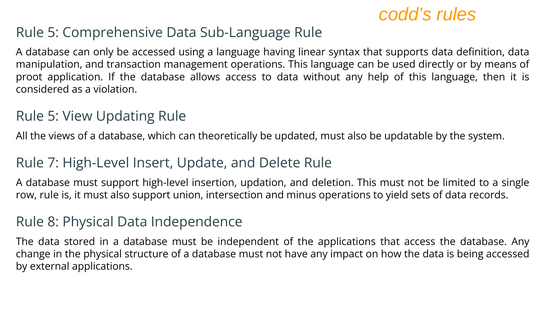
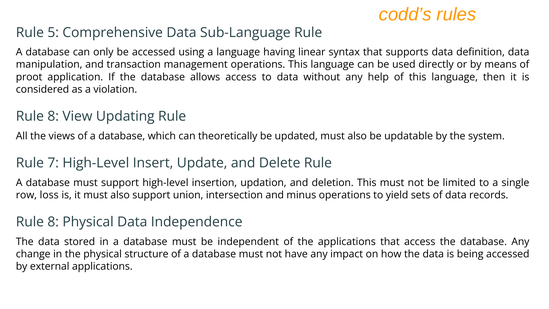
5 at (53, 116): 5 -> 8
row rule: rule -> loss
